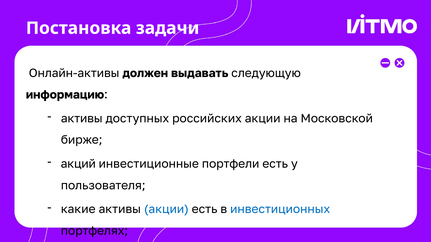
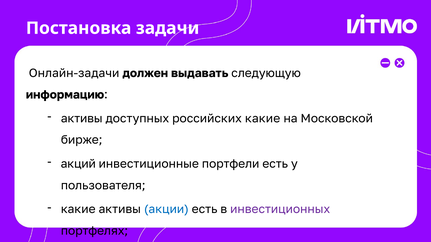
Онлайн-активы: Онлайн-активы -> Онлайн-задачи
российских акции: акции -> какие
инвестиционных colour: blue -> purple
